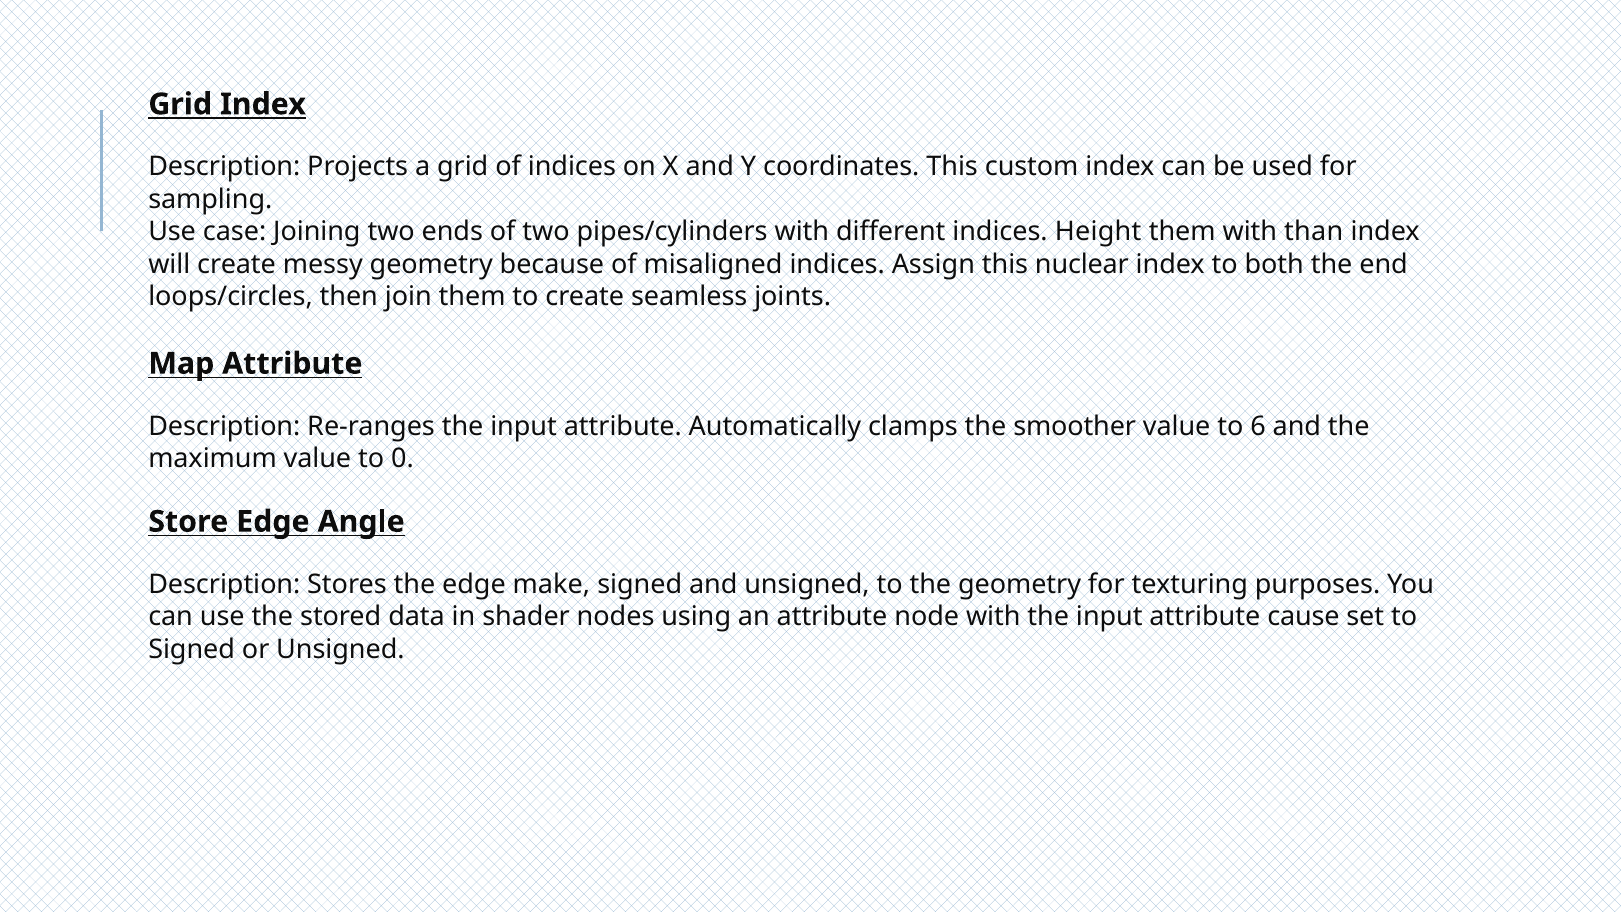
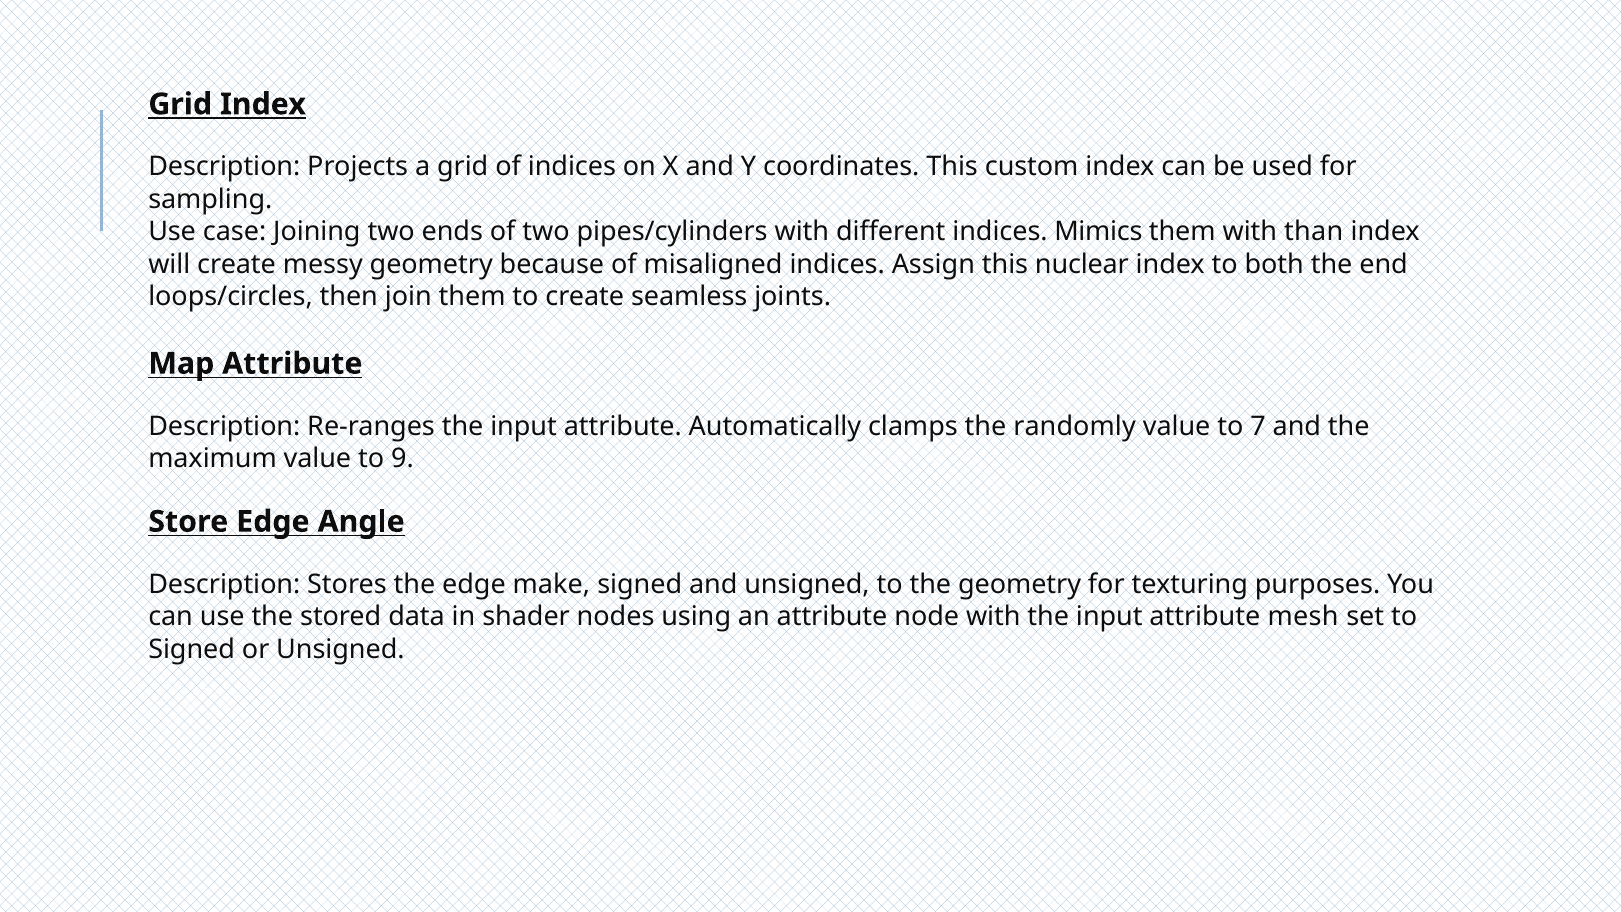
Height: Height -> Mimics
smoother: smoother -> randomly
6: 6 -> 7
0: 0 -> 9
cause: cause -> mesh
